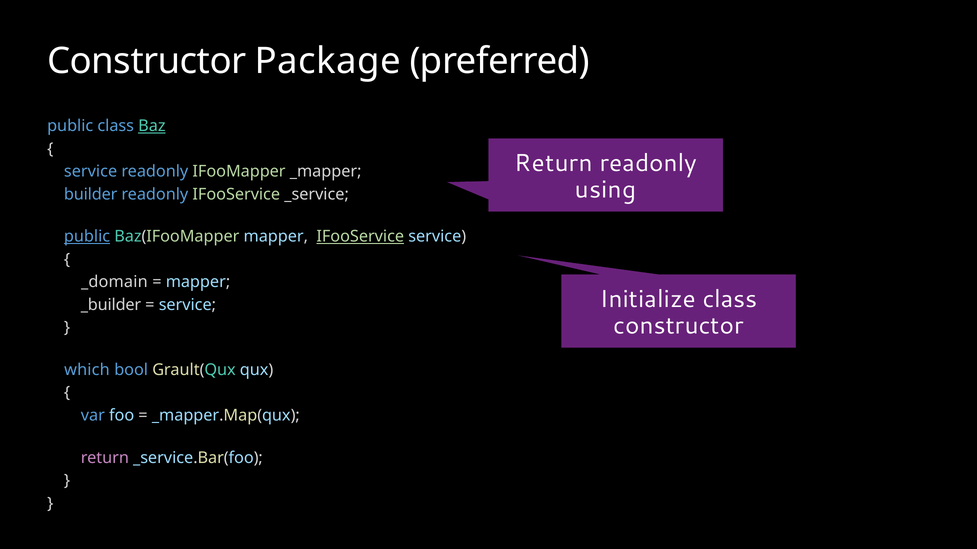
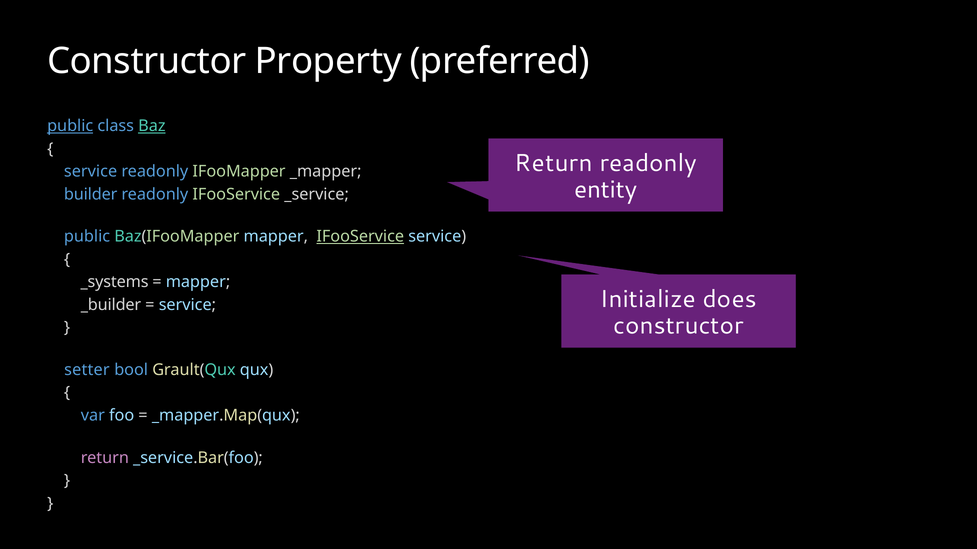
Package: Package -> Property
public at (70, 126) underline: none -> present
using: using -> entity
public at (87, 237) underline: present -> none
_domain: _domain -> _systems
Initialize class: class -> does
which: which -> setter
